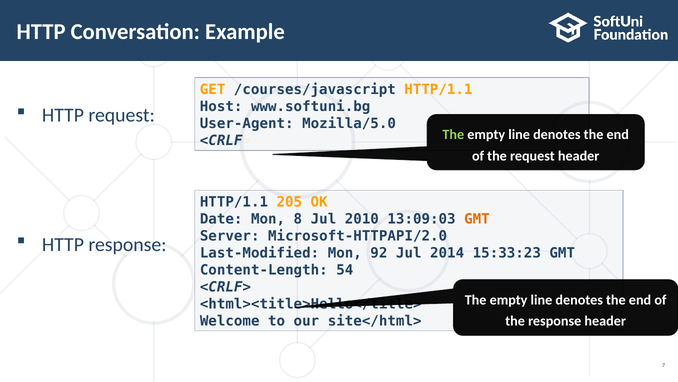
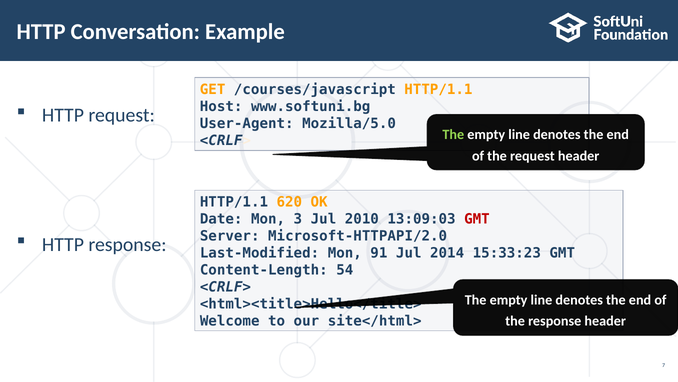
205: 205 -> 620
8: 8 -> 3
GMT at (477, 219) colour: orange -> red
92: 92 -> 91
